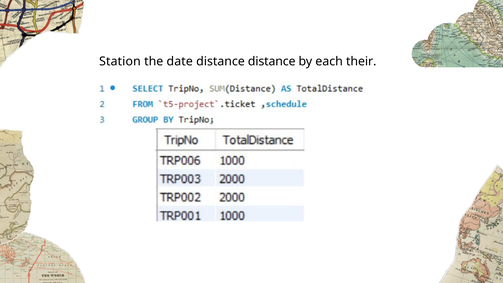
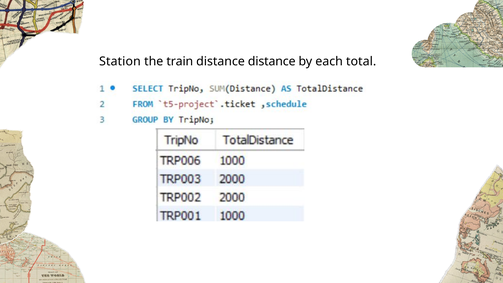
date: date -> train
their: their -> total
